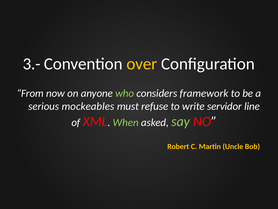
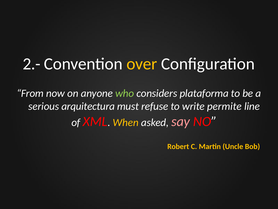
3.-: 3.- -> 2.-
framework: framework -> plataforma
mockeables: mockeables -> arquitectura
servidor: servidor -> permite
When colour: light green -> yellow
say colour: light green -> pink
